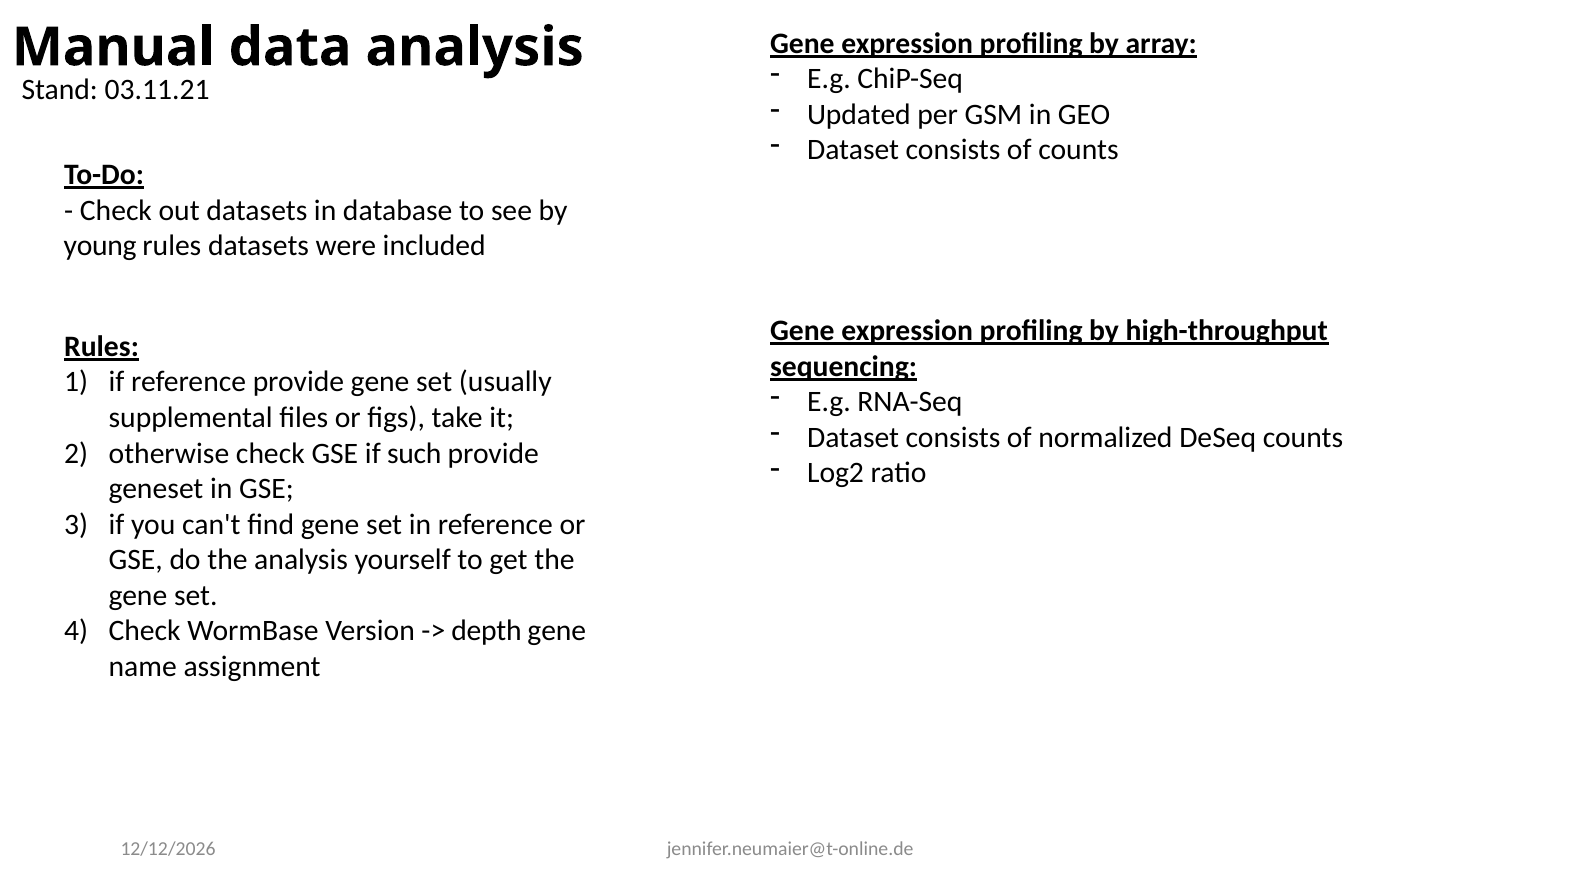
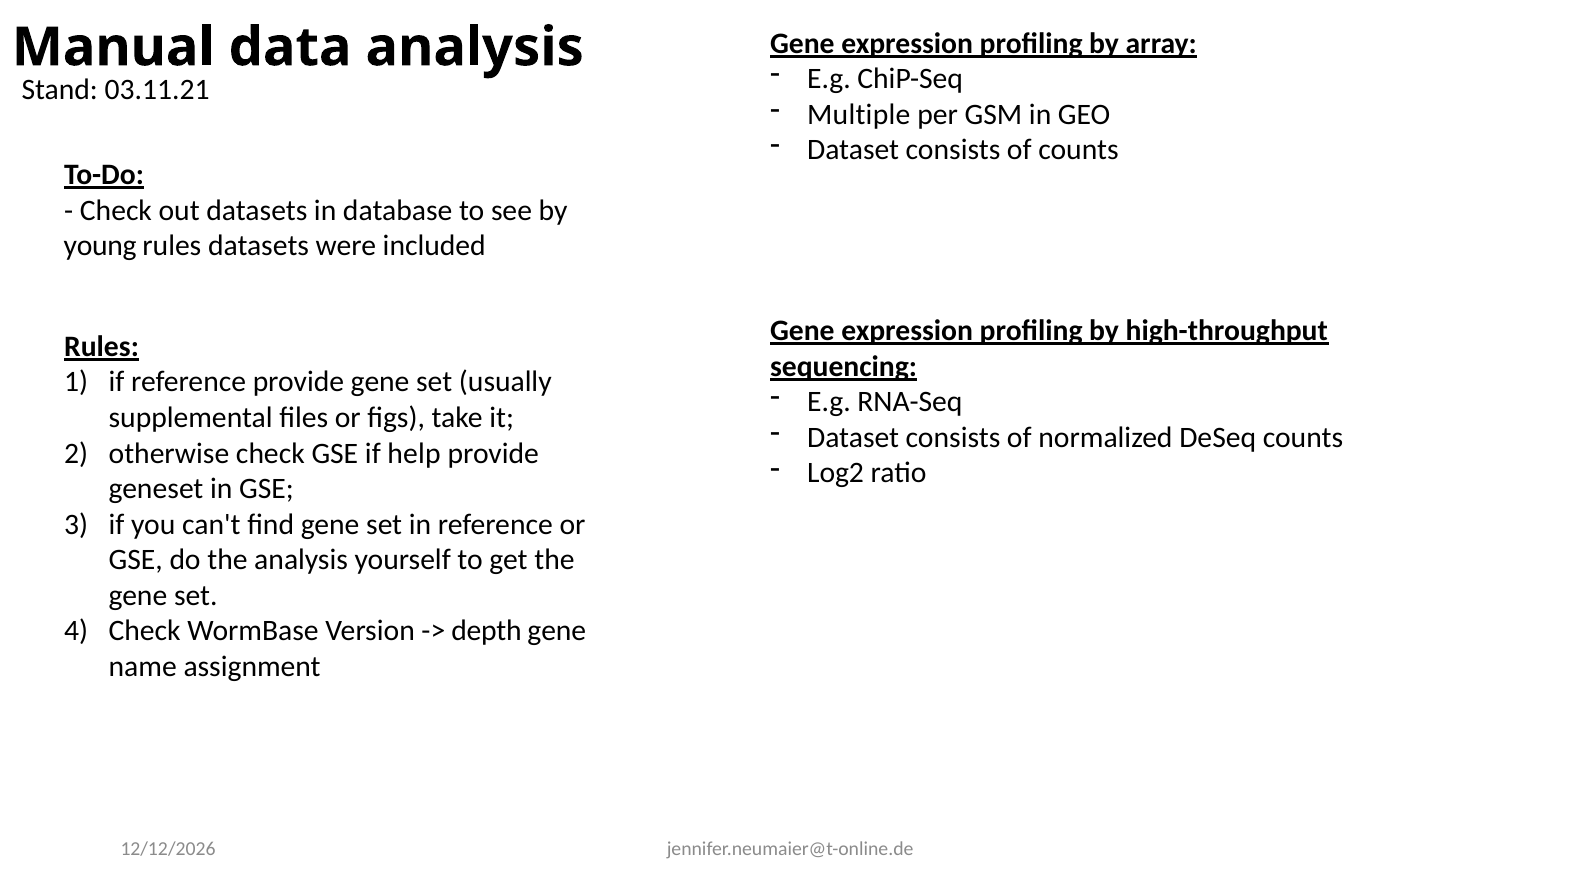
Updated: Updated -> Multiple
such: such -> help
